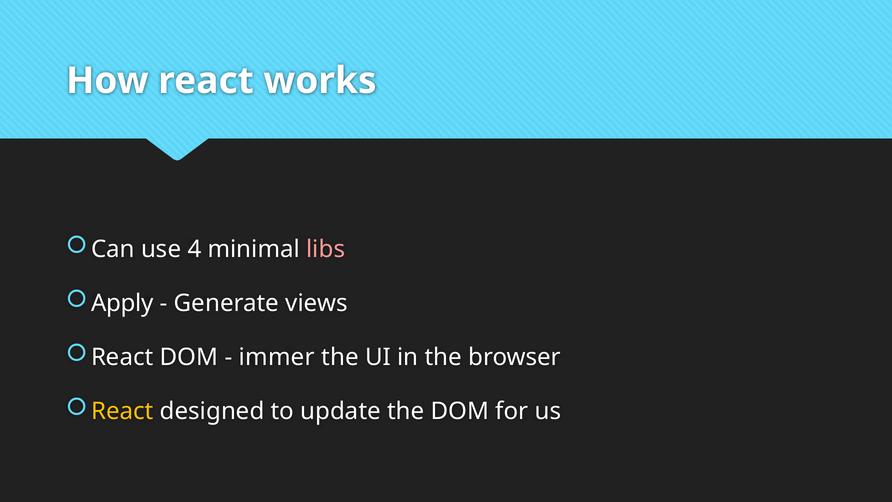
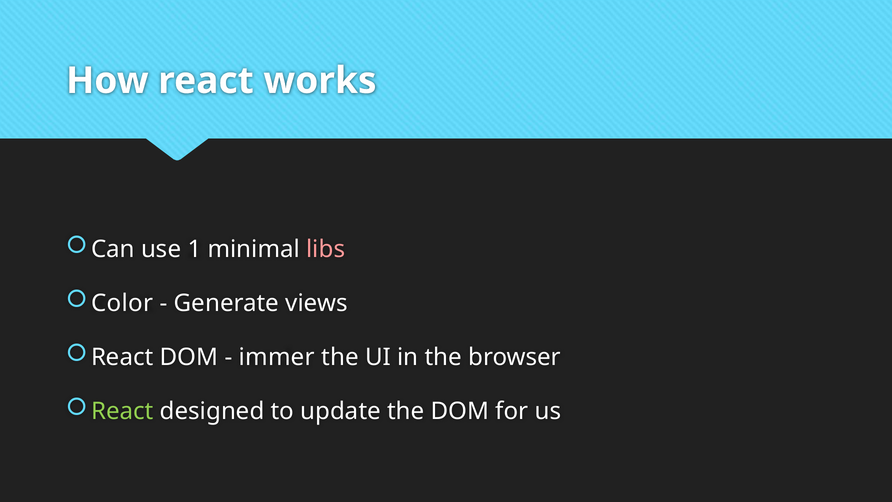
4: 4 -> 1
Apply: Apply -> Color
React at (122, 411) colour: yellow -> light green
